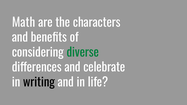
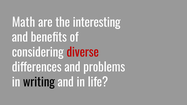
characters: characters -> interesting
diverse colour: green -> red
celebrate: celebrate -> problems
